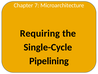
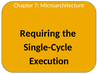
Pipelining: Pipelining -> Execution
